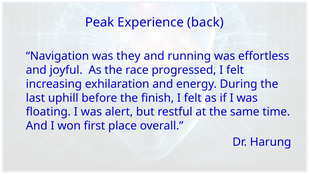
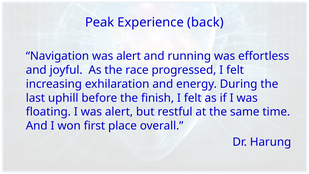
Navigation was they: they -> alert
